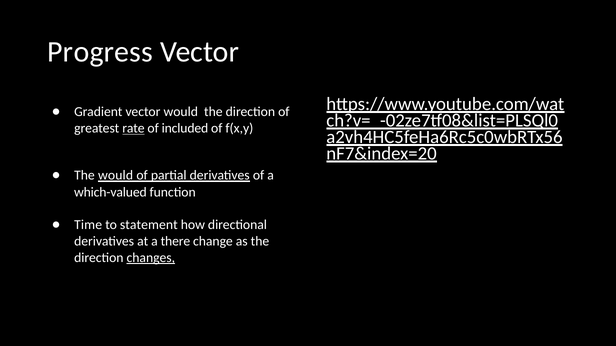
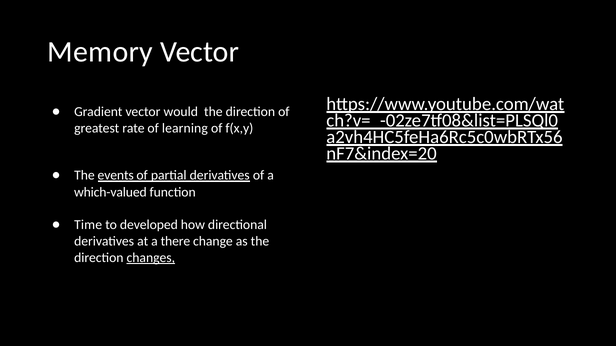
Progress: Progress -> Memory
rate underline: present -> none
included: included -> learning
The would: would -> events
statement: statement -> developed
